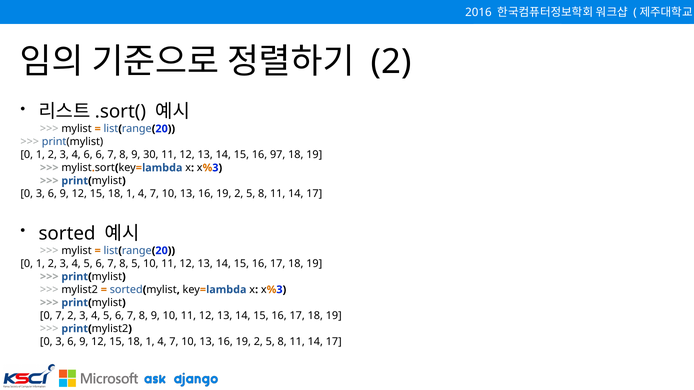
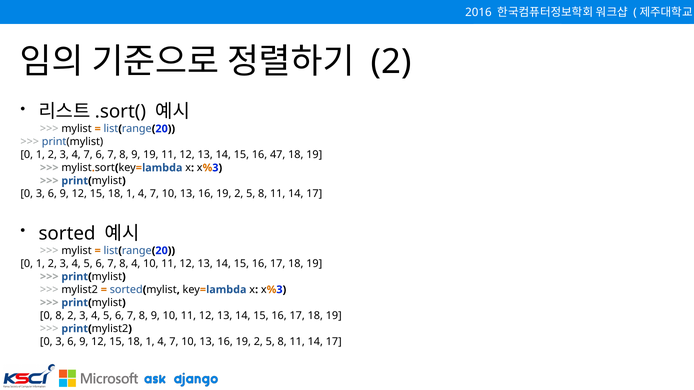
3 4 6: 6 -> 7
9 30: 30 -> 19
97: 97 -> 47
8 5: 5 -> 4
0 7: 7 -> 8
